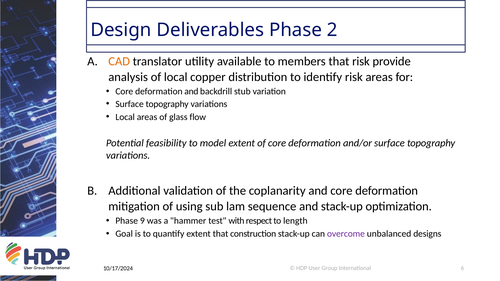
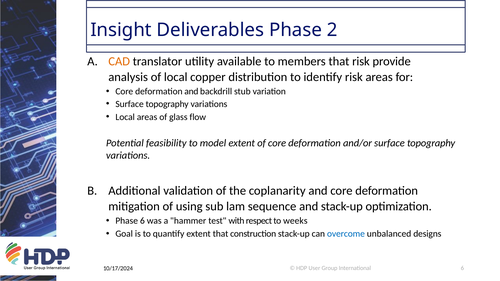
Design: Design -> Insight
Phase 9: 9 -> 6
length: length -> weeks
overcome colour: purple -> blue
